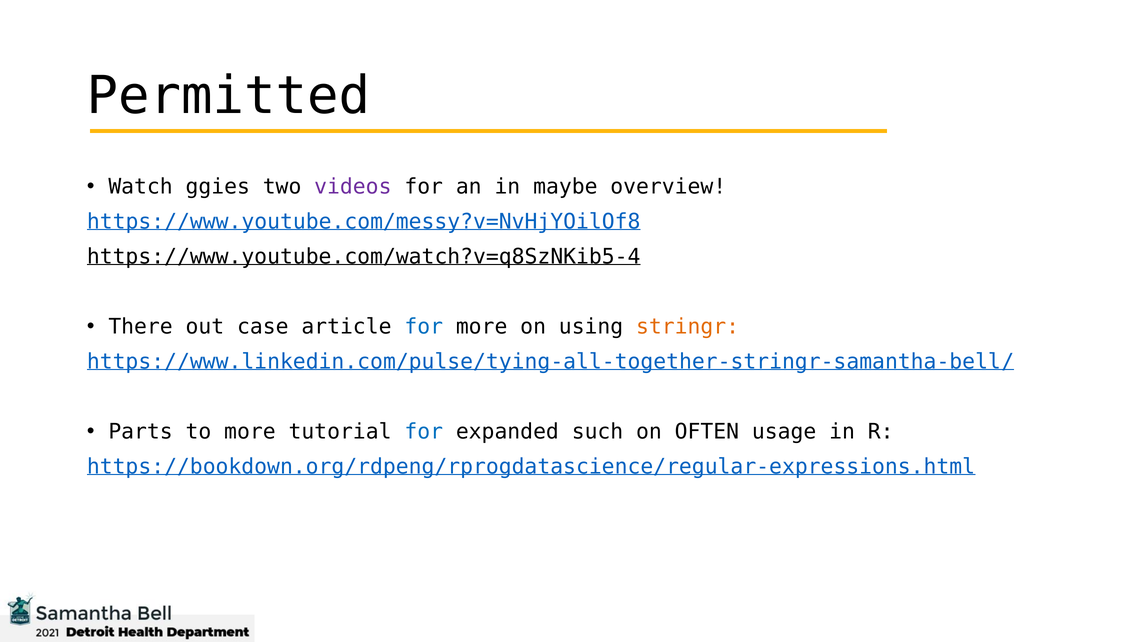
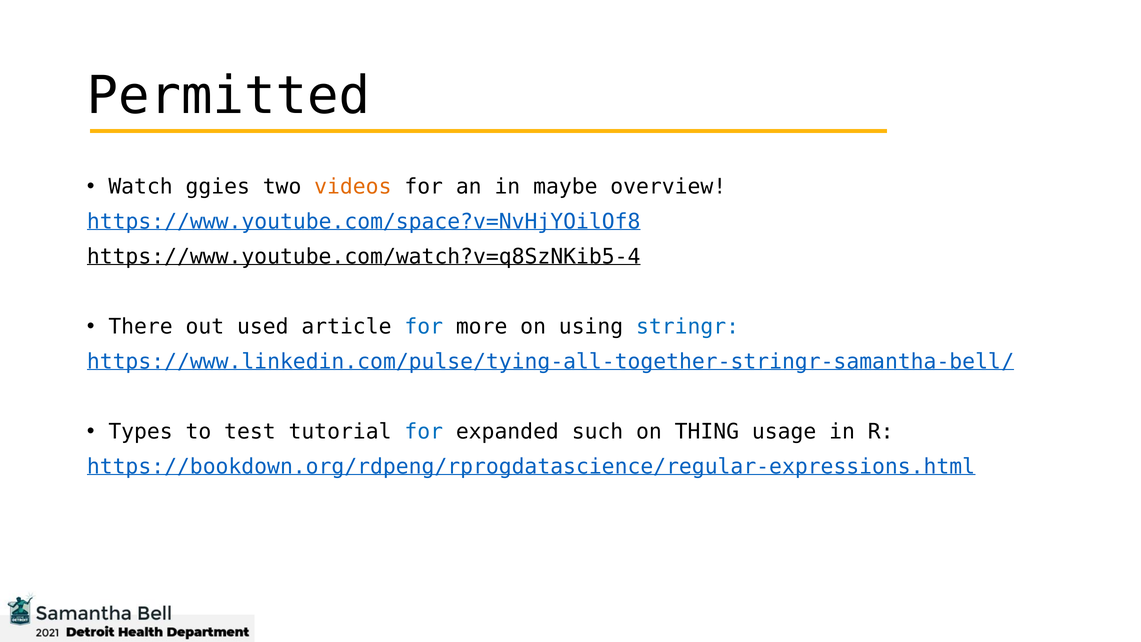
videos colour: purple -> orange
https://www.youtube.com/messy?v=NvHjYOilOf8: https://www.youtube.com/messy?v=NvHjYOilOf8 -> https://www.youtube.com/space?v=NvHjYOilOf8
case: case -> used
stringr colour: orange -> blue
Parts: Parts -> Types
to more: more -> test
OFTEN: OFTEN -> THING
